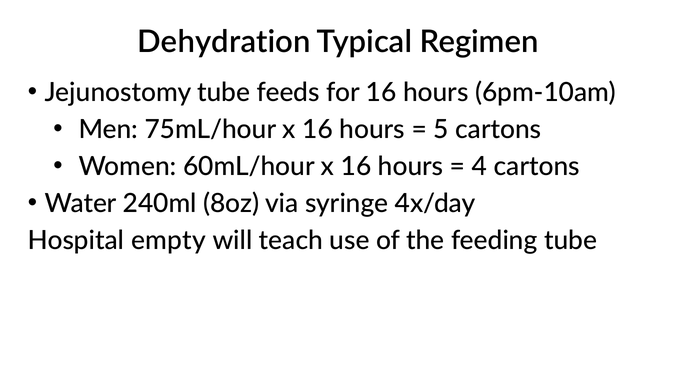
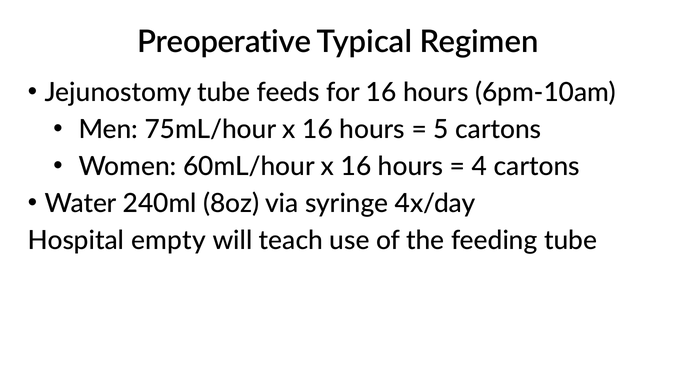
Dehydration: Dehydration -> Preoperative
